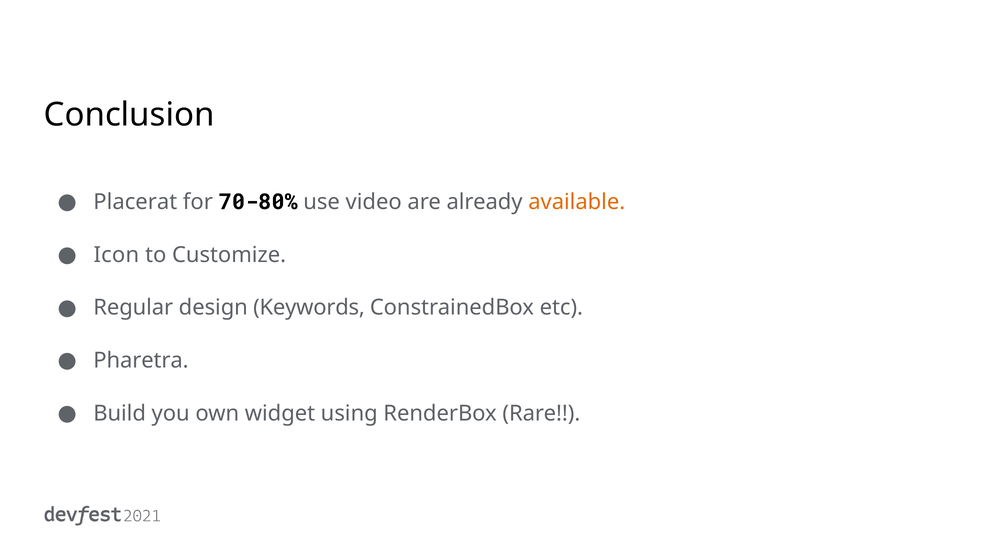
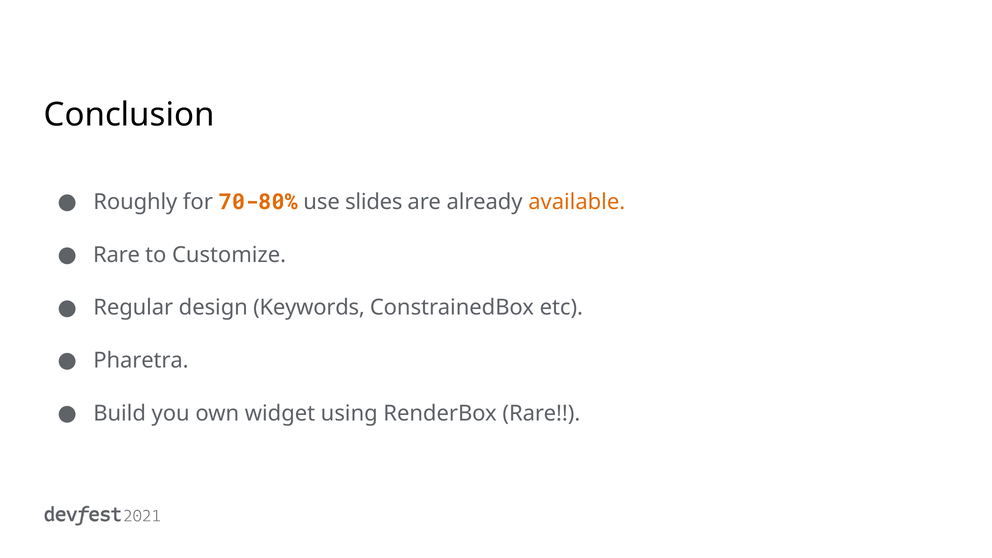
Placerat: Placerat -> Roughly
70-80% colour: black -> orange
video: video -> slides
Icon at (116, 255): Icon -> Rare
